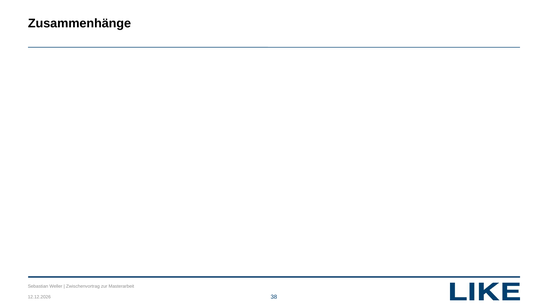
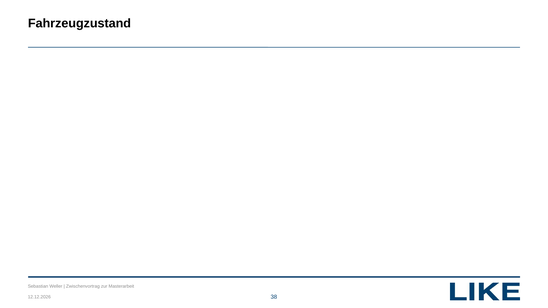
Zusammenhänge: Zusammenhänge -> Fahrzeugzustand
